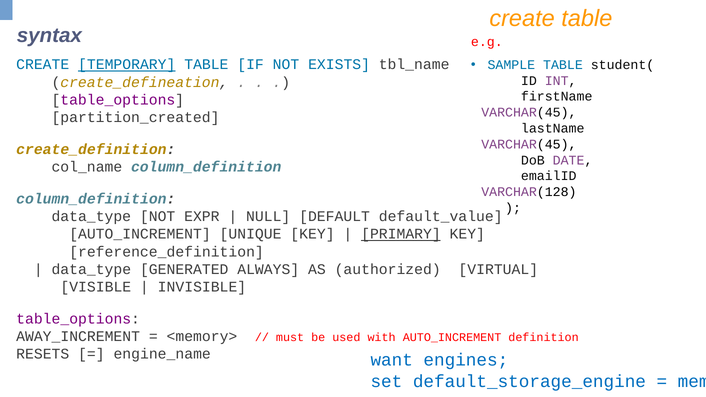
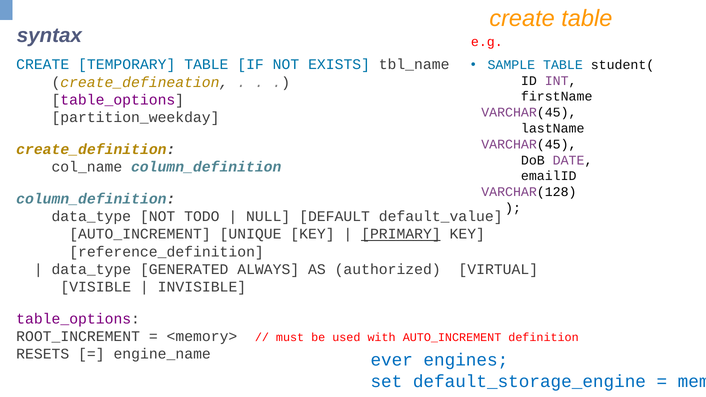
TEMPORARY underline: present -> none
partition_created: partition_created -> partition_weekday
EXPR: EXPR -> TODO
AWAY_INCREMENT: AWAY_INCREMENT -> ROOT_INCREMENT
want: want -> ever
